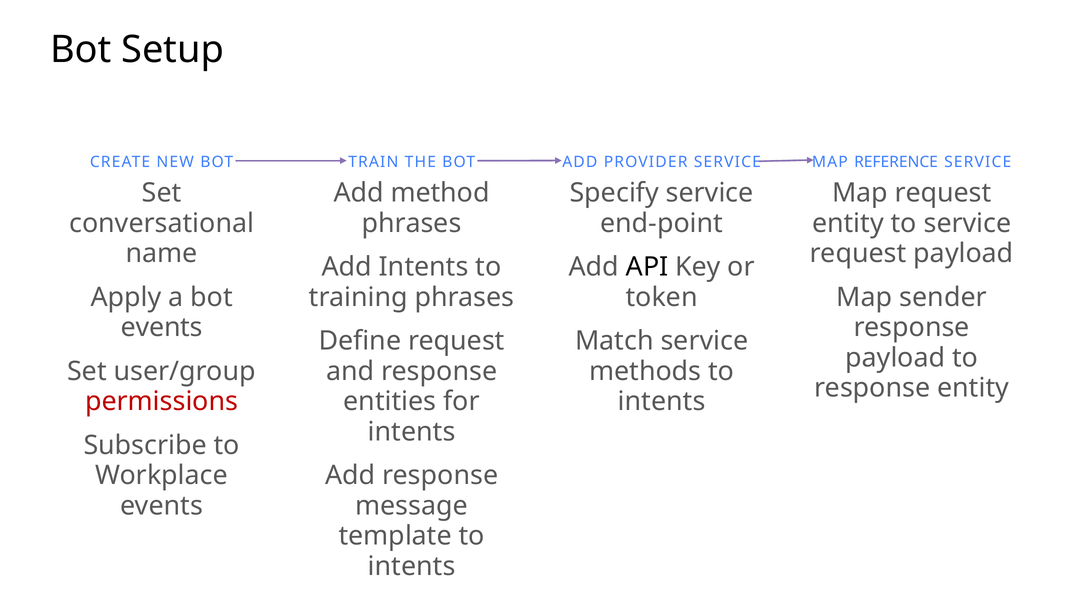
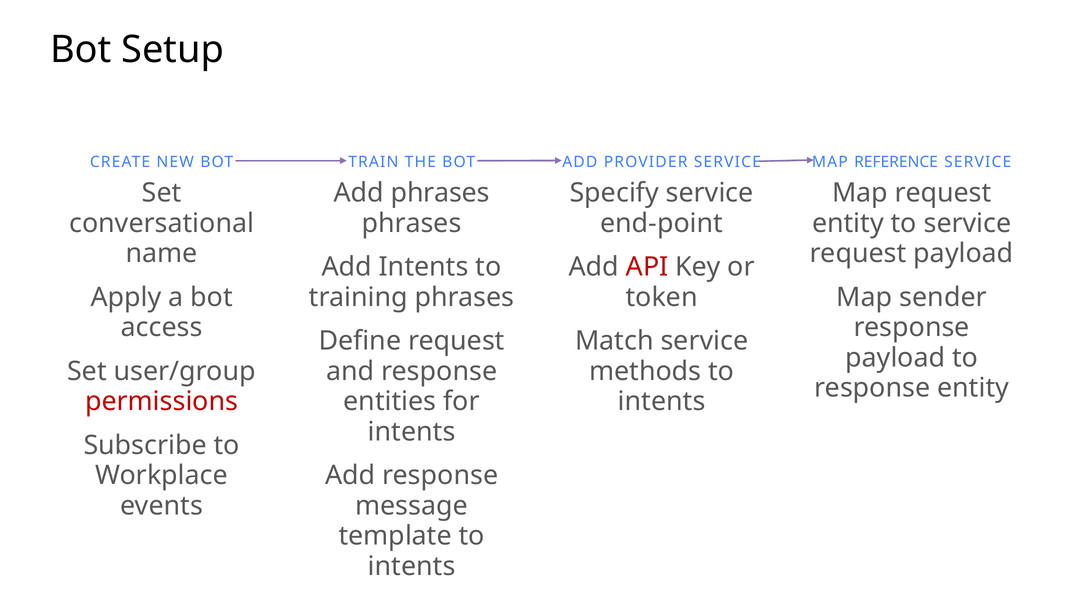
method at (440, 193): method -> phrases
API colour: black -> red
events at (162, 328): events -> access
